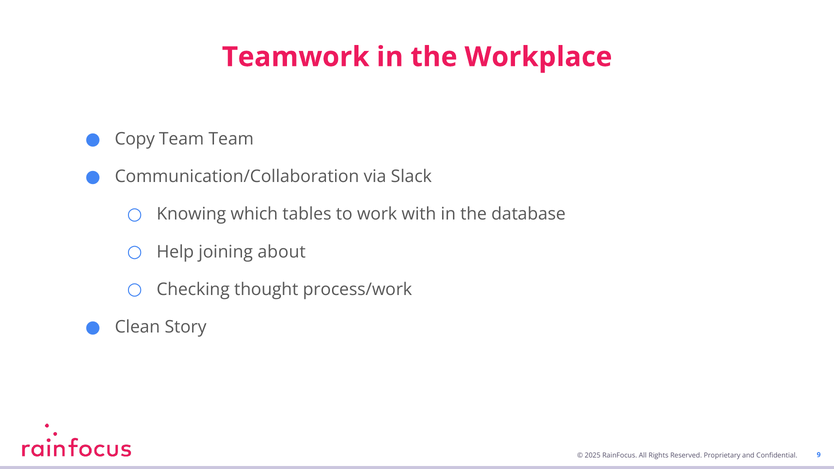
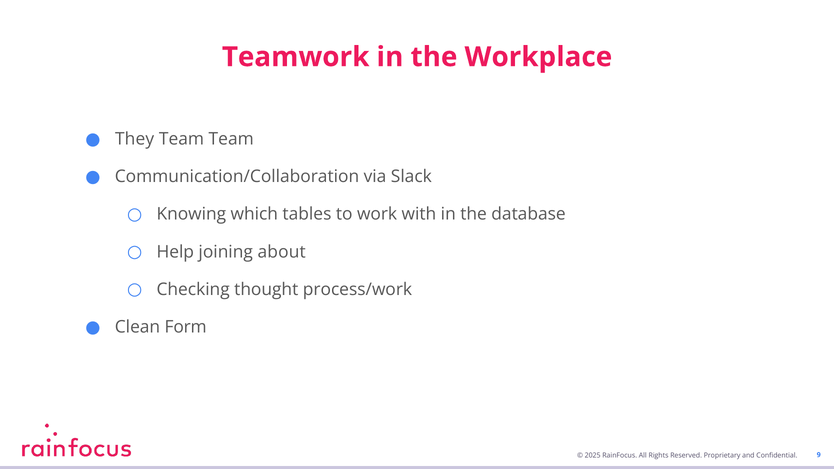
Copy: Copy -> They
Story: Story -> Form
